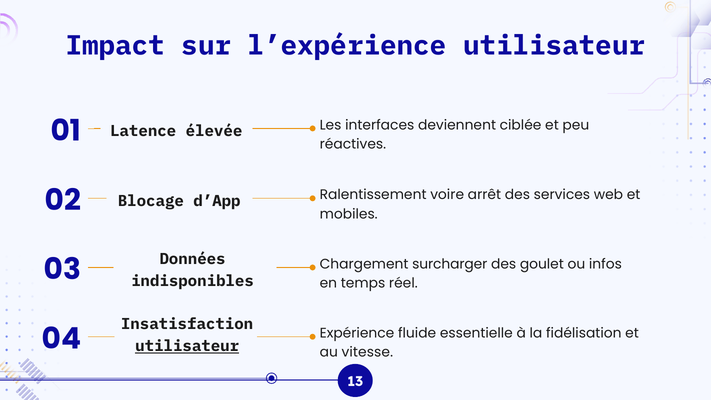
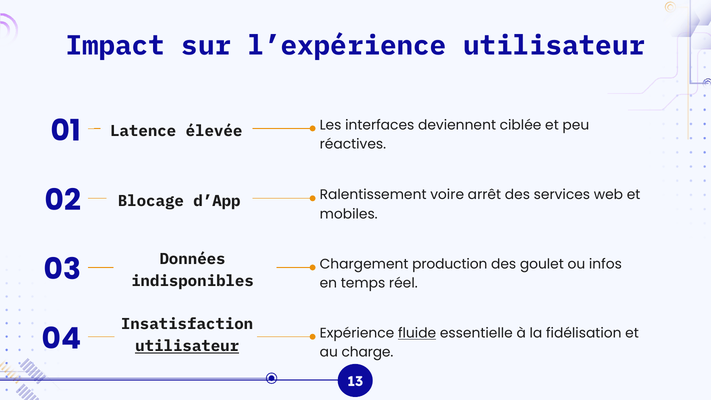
surcharger: surcharger -> production
fluide underline: none -> present
vitesse: vitesse -> charge
